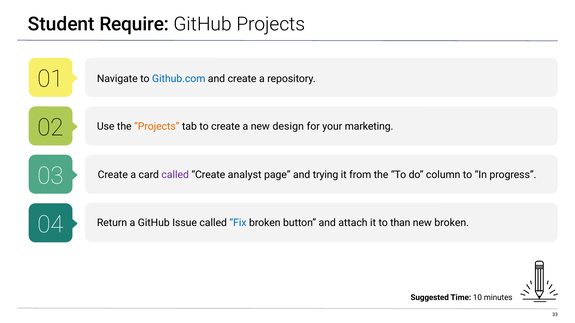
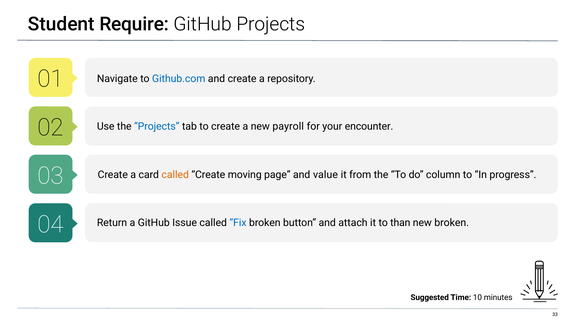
Projects at (157, 127) colour: orange -> blue
design: design -> payroll
marketing: marketing -> encounter
called at (175, 175) colour: purple -> orange
analyst: analyst -> moving
trying: trying -> value
